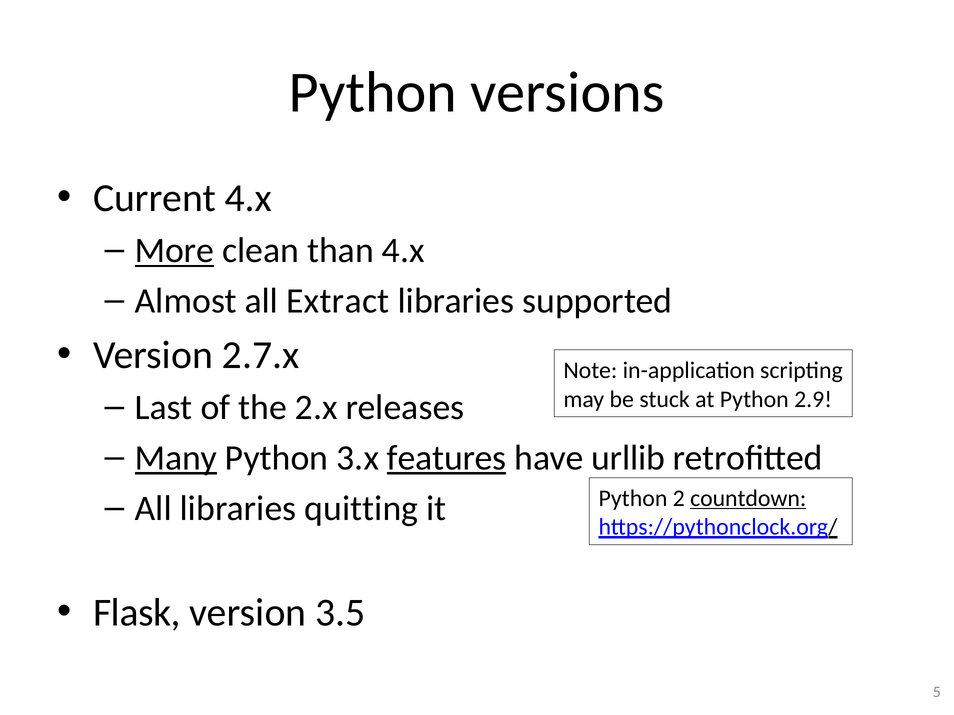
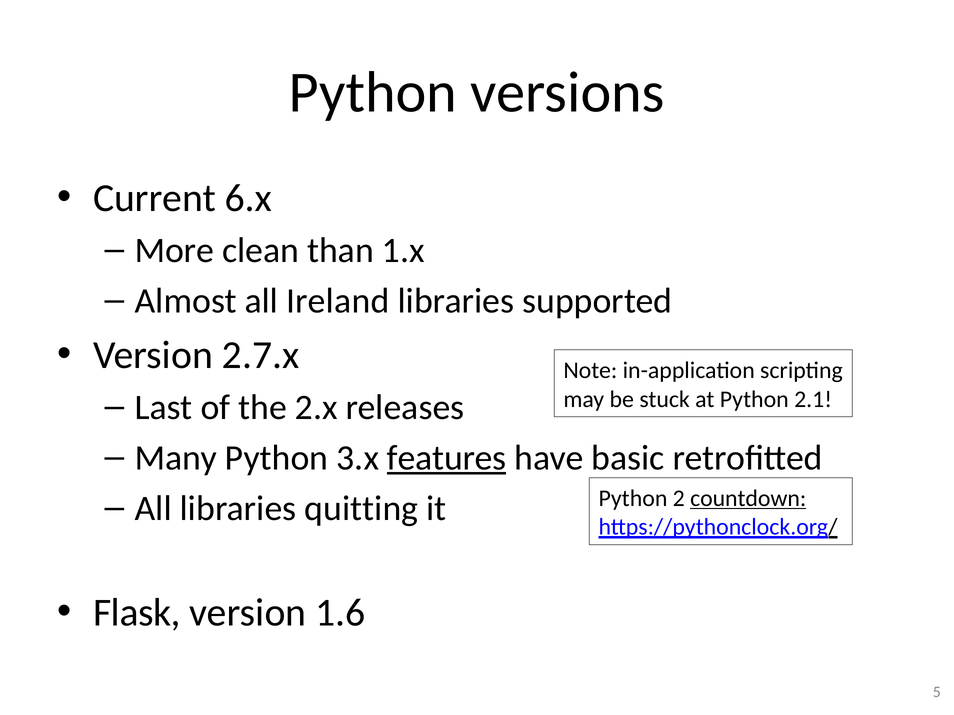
Current 4.x: 4.x -> 6.x
More underline: present -> none
than 4.x: 4.x -> 1.x
Extract: Extract -> Ireland
2.9: 2.9 -> 2.1
Many underline: present -> none
urllib: urllib -> basic
3.5: 3.5 -> 1.6
